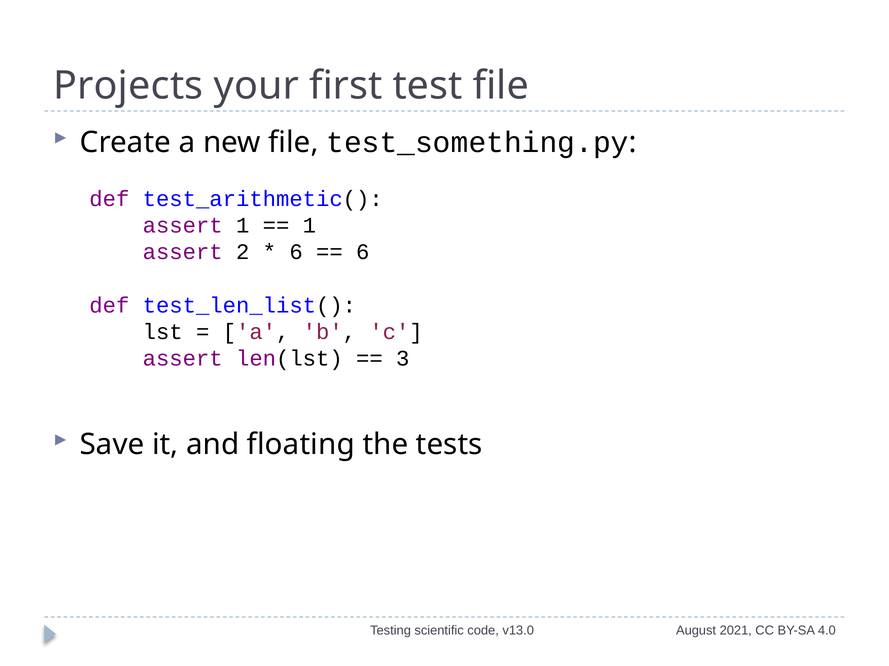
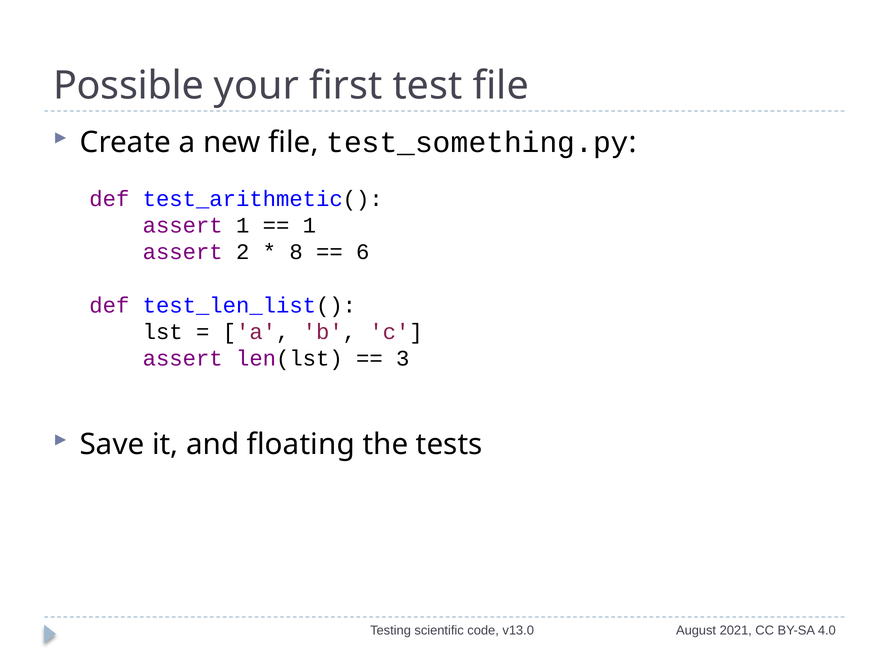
Projects: Projects -> Possible
6 at (296, 252): 6 -> 8
